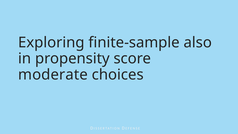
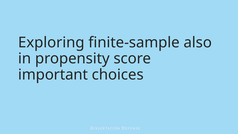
moderate: moderate -> important
